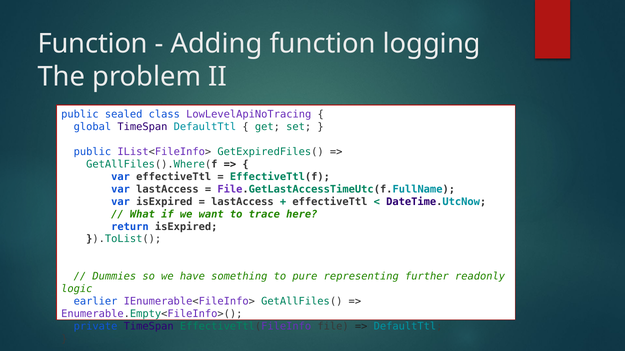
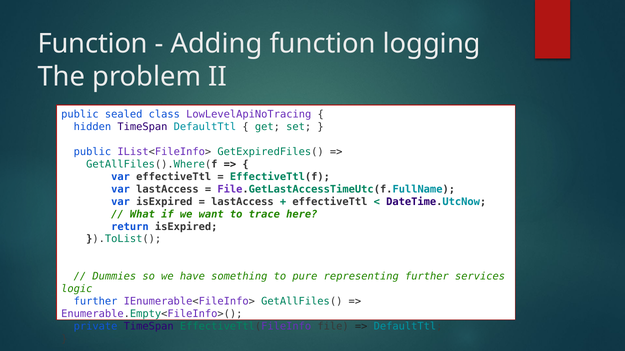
global: global -> hidden
readonly: readonly -> services
earlier at (96, 302): earlier -> further
